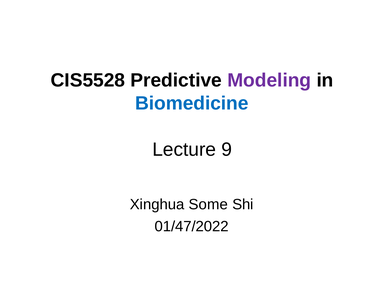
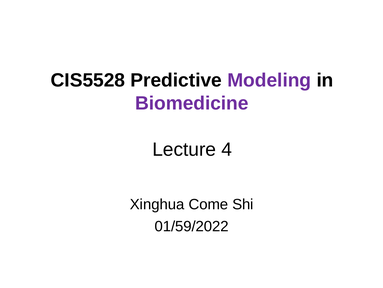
Biomedicine colour: blue -> purple
9: 9 -> 4
Some: Some -> Come
01/47/2022: 01/47/2022 -> 01/59/2022
